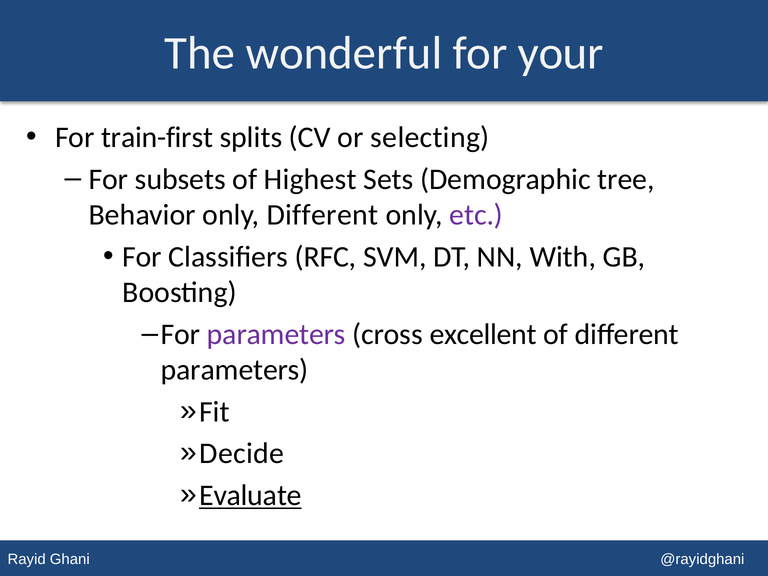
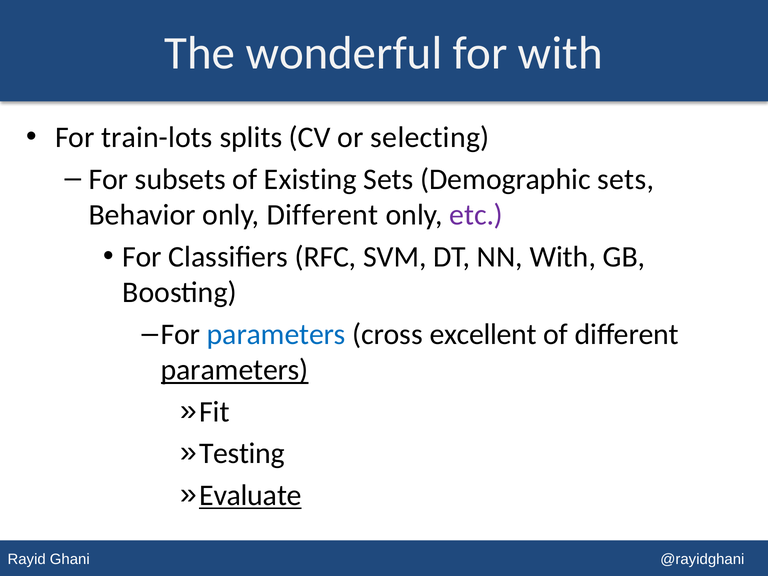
for your: your -> with
train-first: train-first -> train-lots
Highest: Highest -> Existing
Demographic tree: tree -> sets
parameters at (276, 334) colour: purple -> blue
parameters at (235, 370) underline: none -> present
Decide: Decide -> Testing
